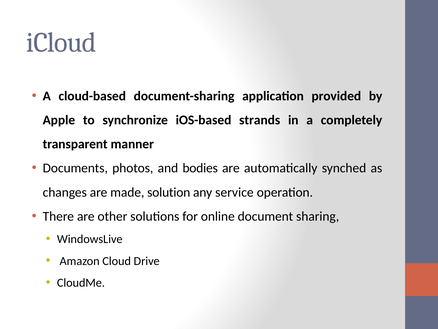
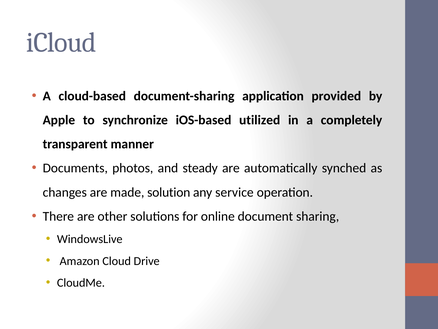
strands: strands -> utilized
bodies: bodies -> steady
